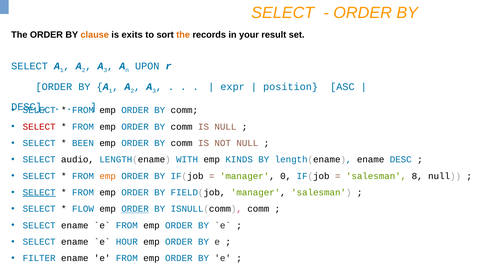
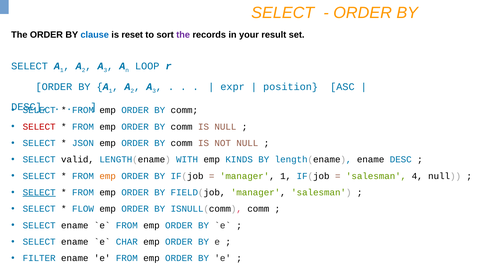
clause colour: orange -> blue
exits: exits -> reset
the at (183, 35) colour: orange -> purple
UPON: UPON -> LOOP
BEEN: BEEN -> JSON
audio: audio -> valid
manager 0: 0 -> 1
8: 8 -> 4
ORDER at (135, 209) underline: present -> none
HOUR: HOUR -> CHAR
